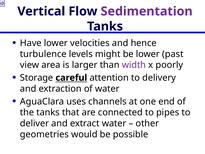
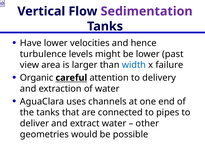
width colour: purple -> blue
poorly: poorly -> failure
Storage: Storage -> Organic
